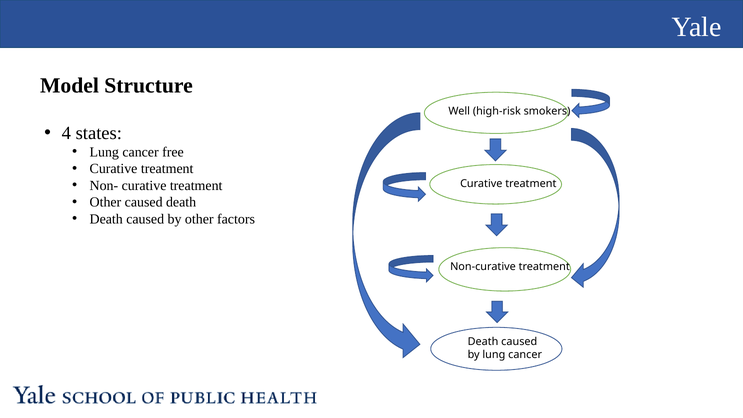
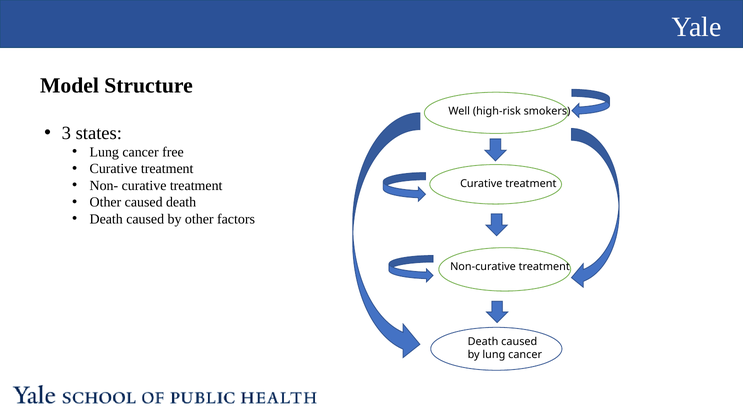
4: 4 -> 3
